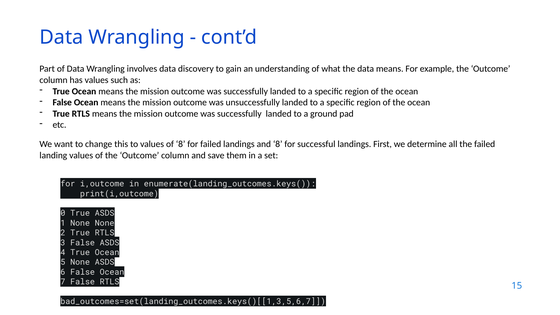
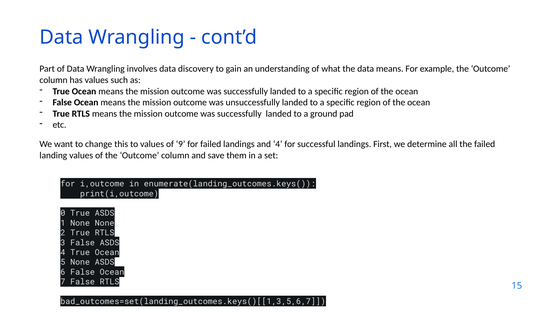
of 8: 8 -> 9
and 8: 8 -> 4
